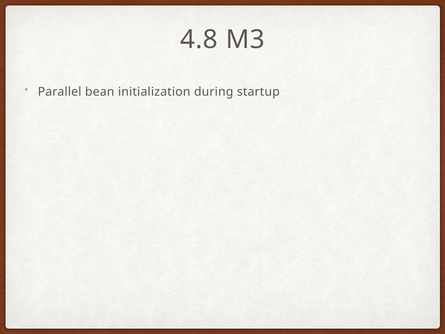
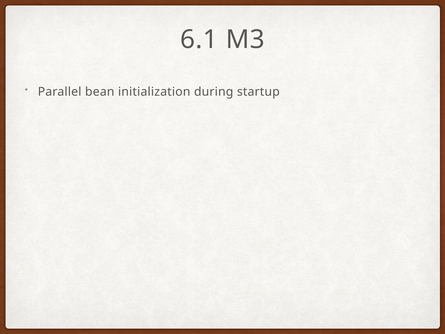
4.8: 4.8 -> 6.1
